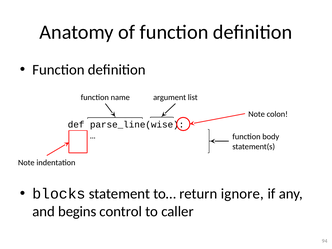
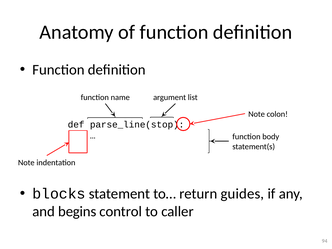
parse_line(wise: parse_line(wise -> parse_line(stop
ignore: ignore -> guides
